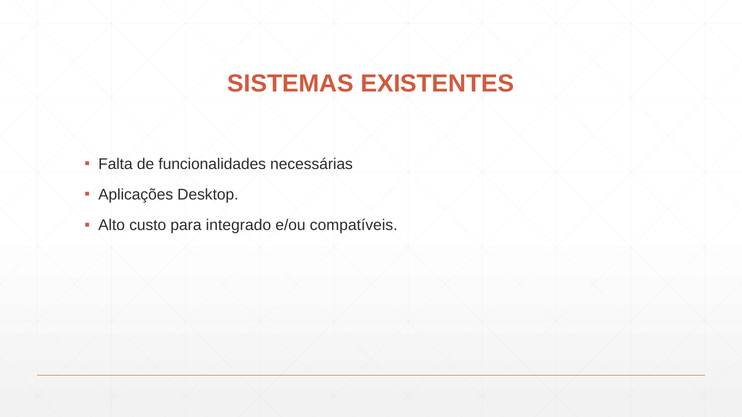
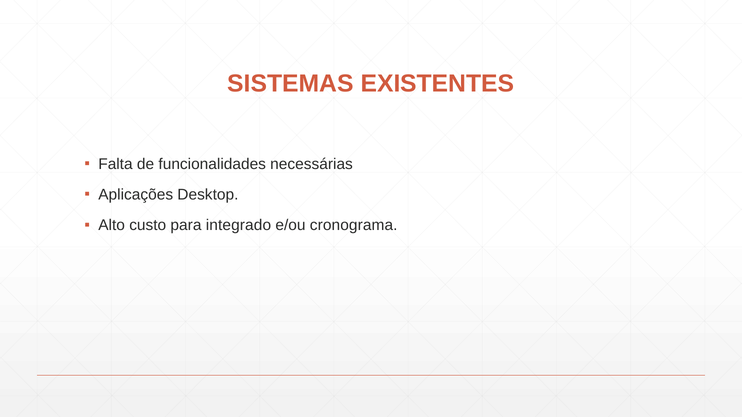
compatíveis: compatíveis -> cronograma
